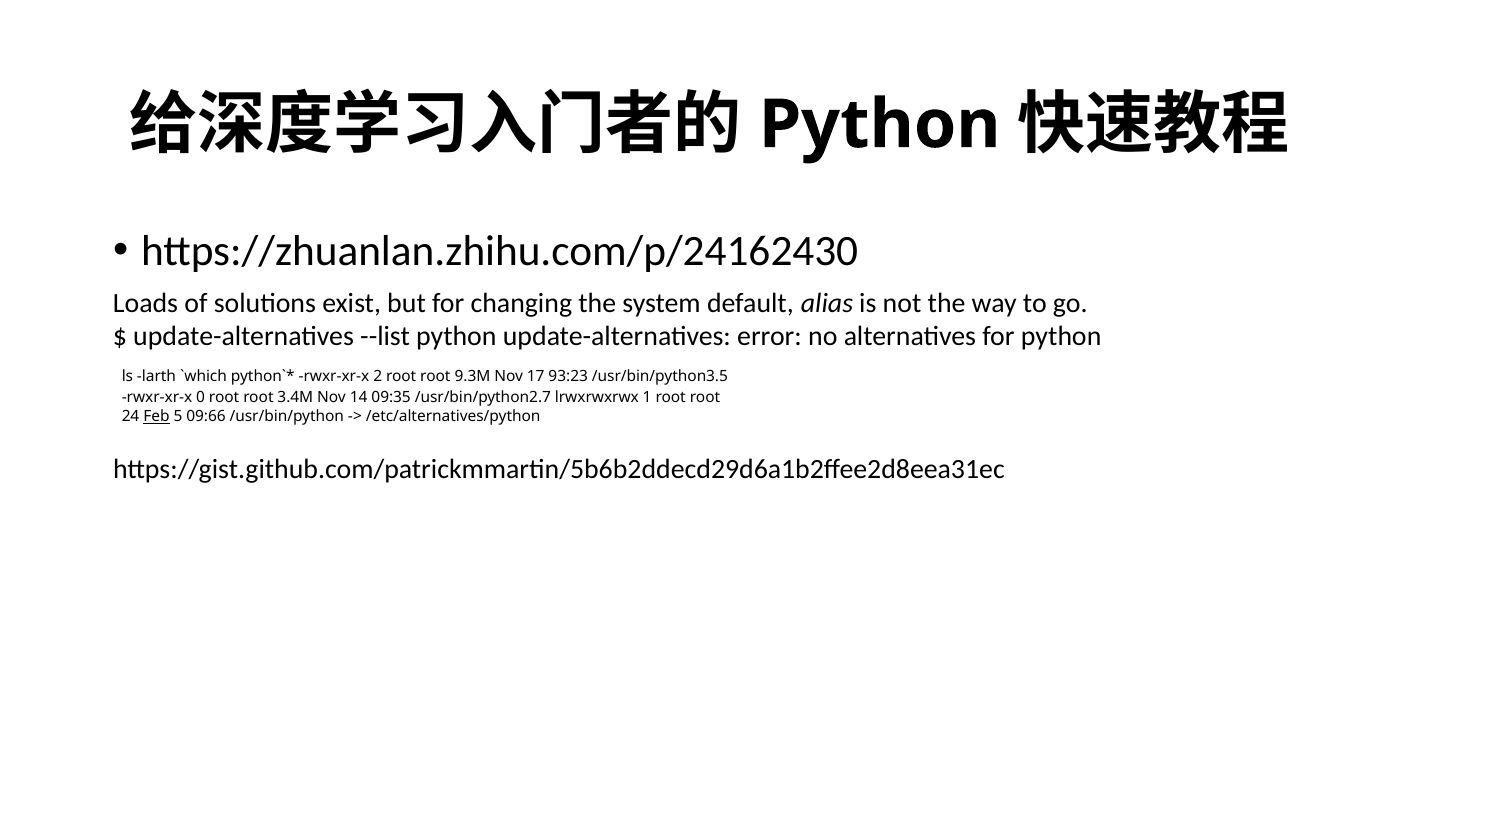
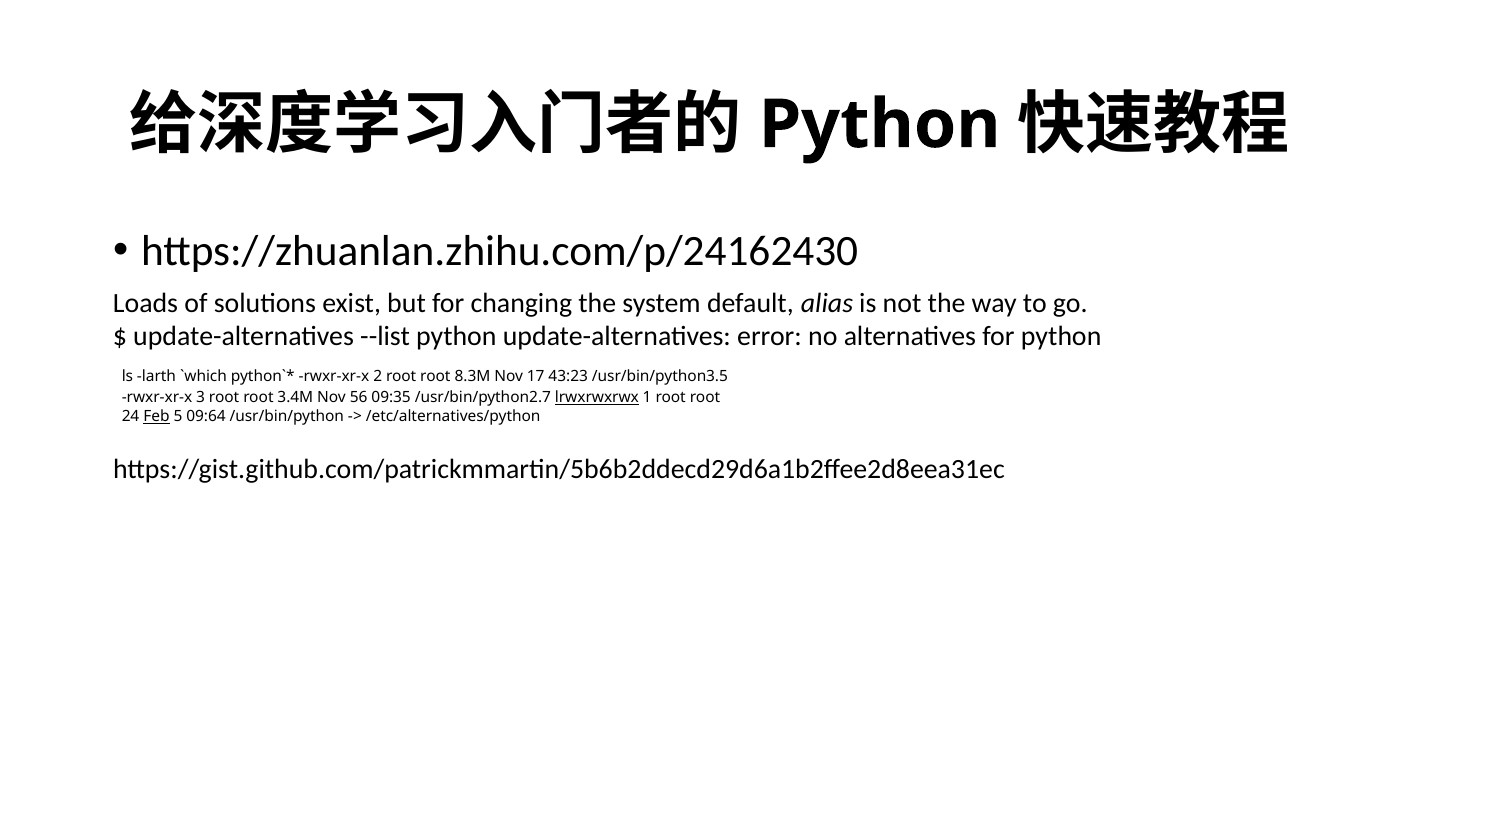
9.3M: 9.3M -> 8.3M
93:23: 93:23 -> 43:23
0: 0 -> 3
14: 14 -> 56
lrwxrwxrwx underline: none -> present
09:66: 09:66 -> 09:64
